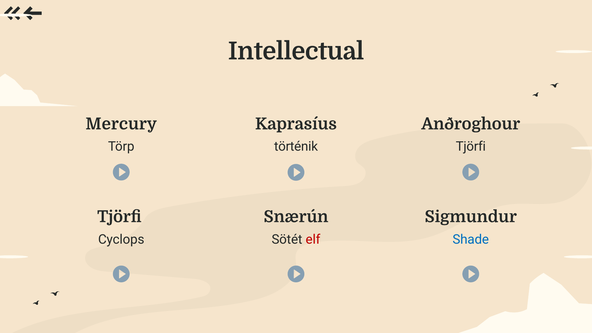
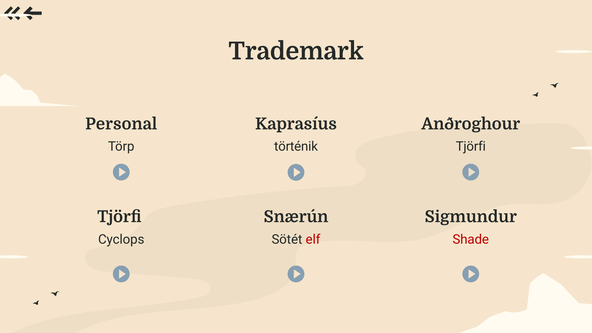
Intellectual: Intellectual -> Trademark
Mercury: Mercury -> Personal
Shade colour: blue -> red
